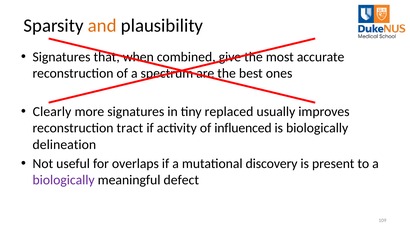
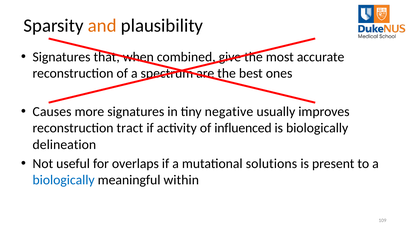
Clearly: Clearly -> Causes
replaced: replaced -> negative
discovery: discovery -> solutions
biologically at (64, 180) colour: purple -> blue
defect: defect -> within
